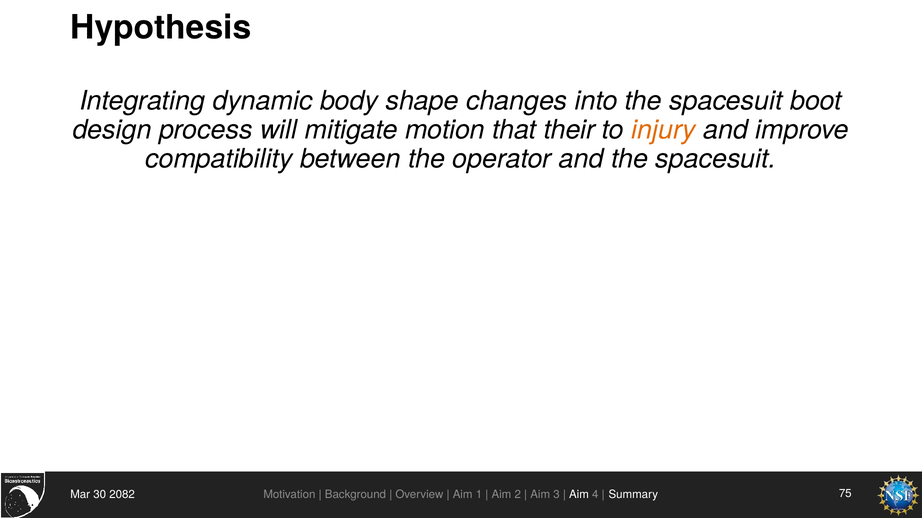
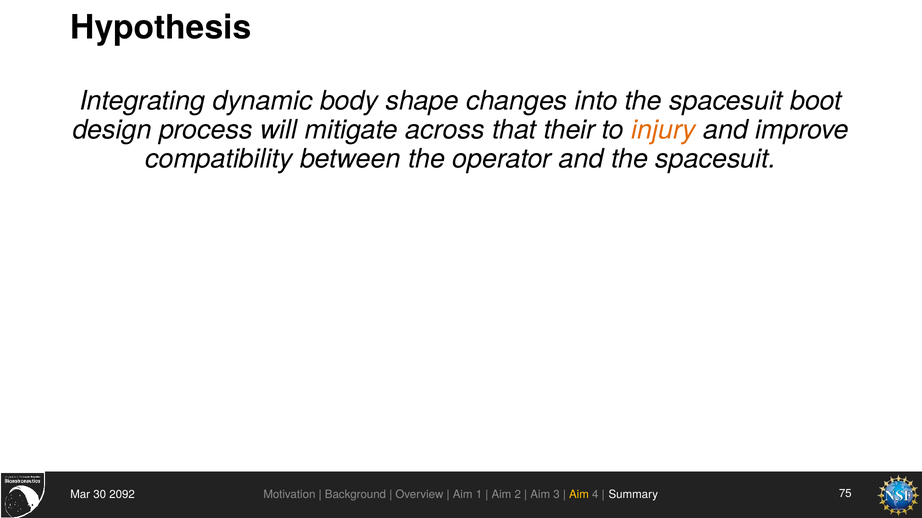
motion: motion -> across
2082: 2082 -> 2092
Aim at (579, 495) colour: white -> yellow
